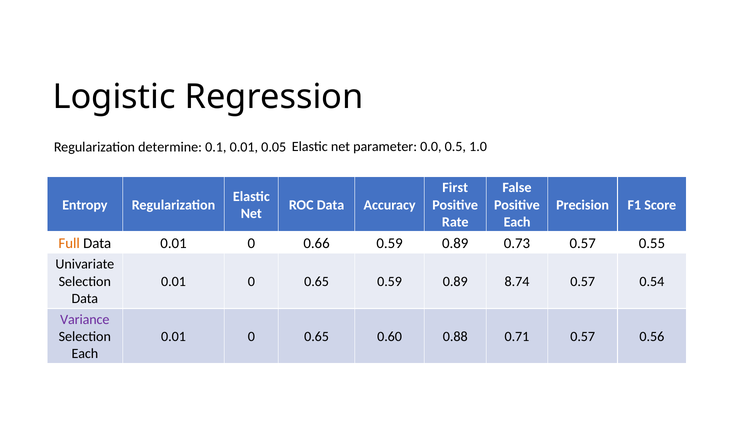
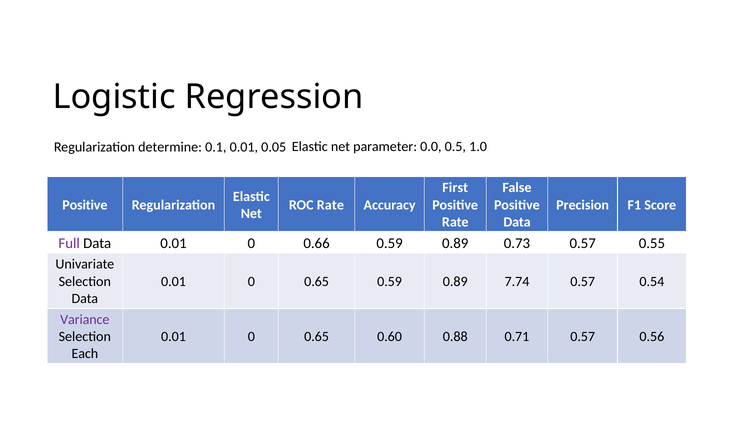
Entropy at (85, 205): Entropy -> Positive
ROC Data: Data -> Rate
Each at (517, 222): Each -> Data
Full colour: orange -> purple
8.74: 8.74 -> 7.74
